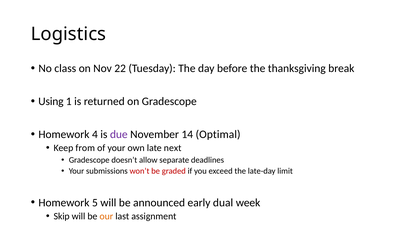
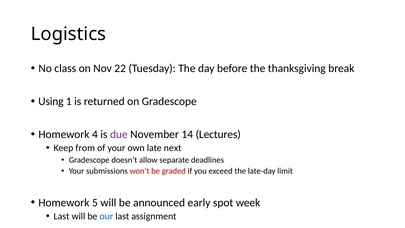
Optimal: Optimal -> Lectures
dual: dual -> spot
Skip at (62, 216): Skip -> Last
our colour: orange -> blue
